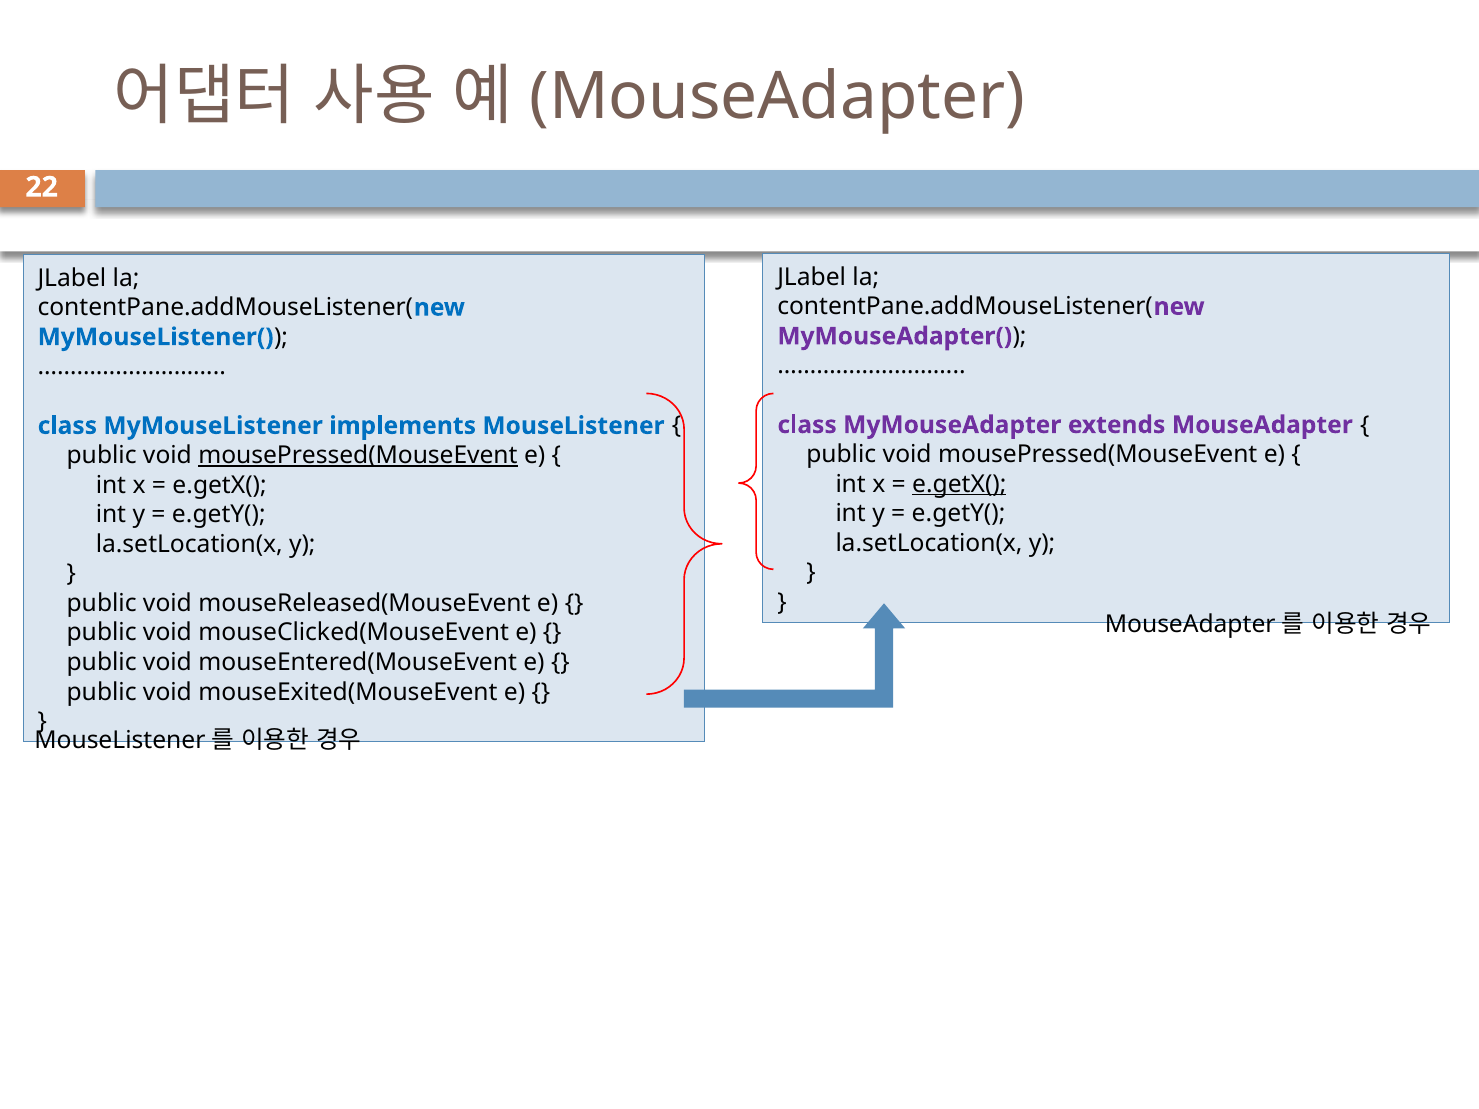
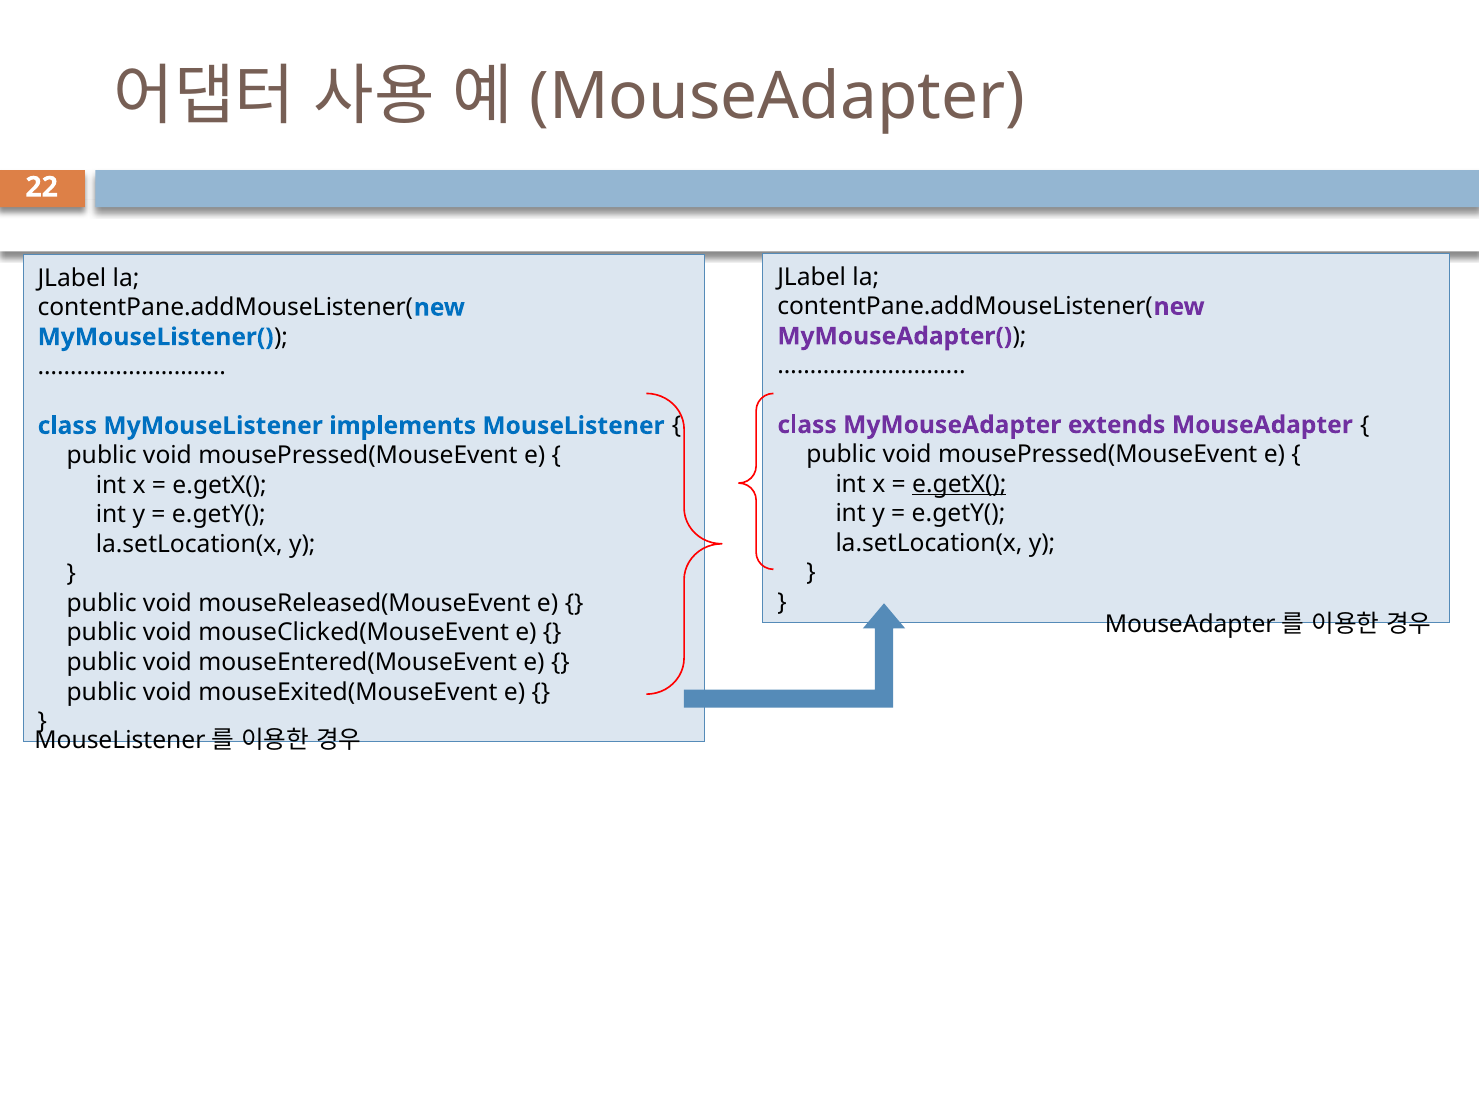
mousePressed(MouseEvent at (358, 455) underline: present -> none
